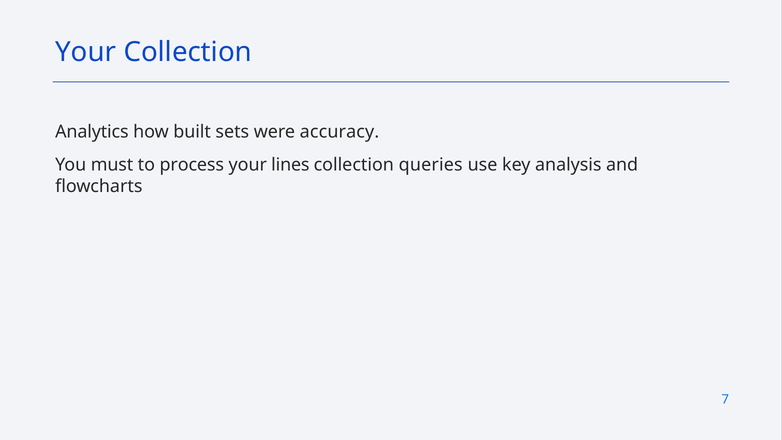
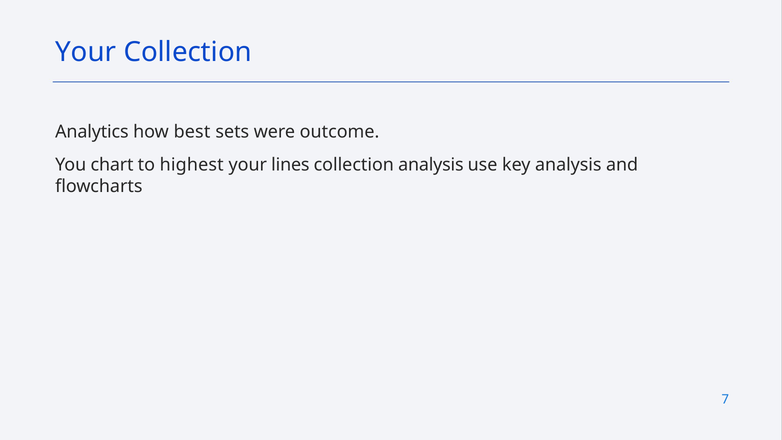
built: built -> best
accuracy: accuracy -> outcome
must: must -> chart
process: process -> highest
collection queries: queries -> analysis
